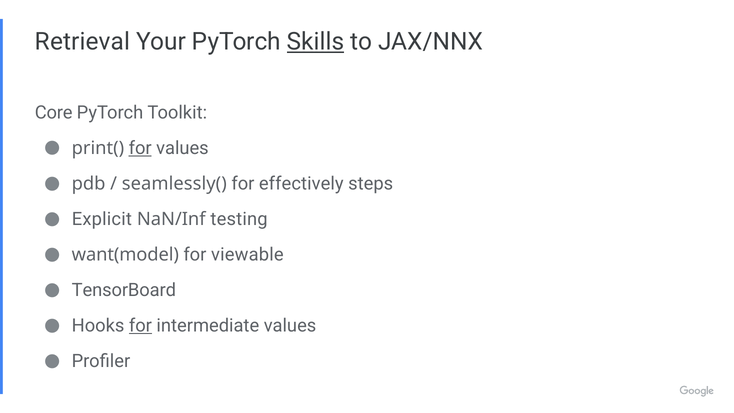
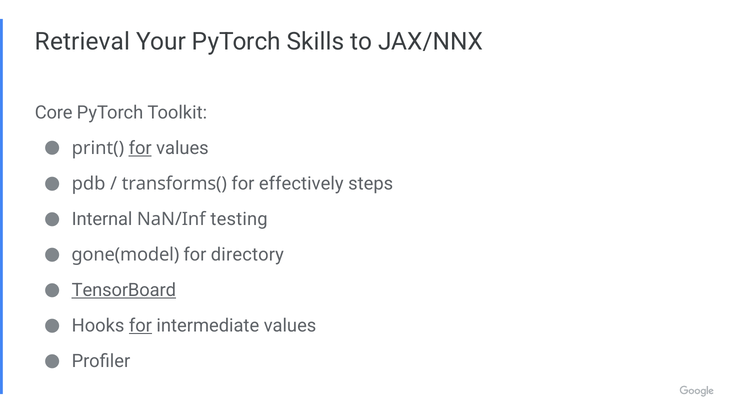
Skills underline: present -> none
seamlessly(: seamlessly( -> transforms(
Explicit: Explicit -> Internal
want(model: want(model -> gone(model
viewable: viewable -> directory
TensorBoard underline: none -> present
